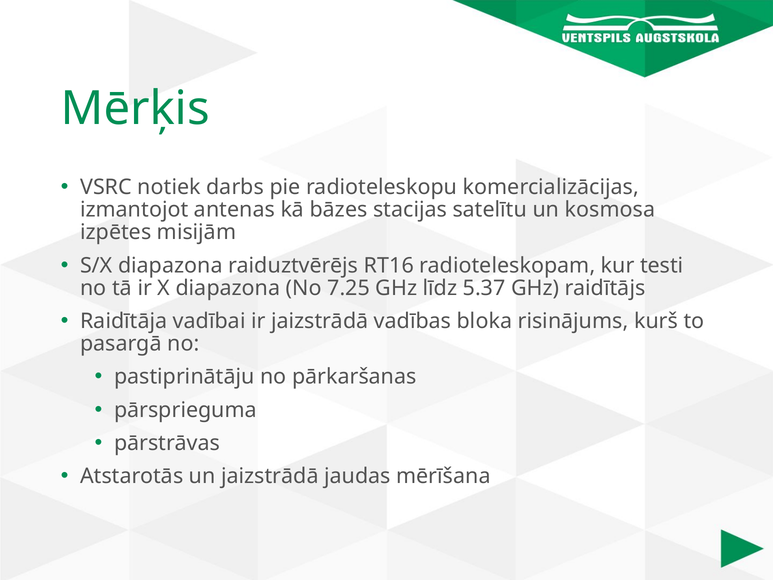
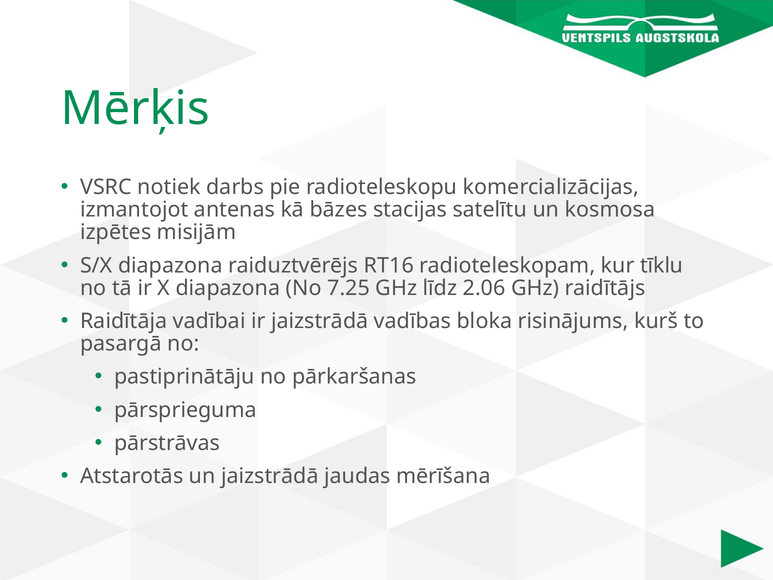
testi: testi -> tīklu
5.37: 5.37 -> 2.06
